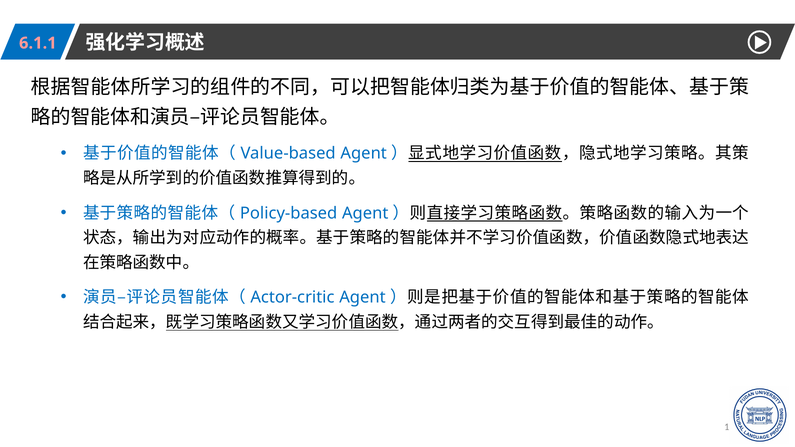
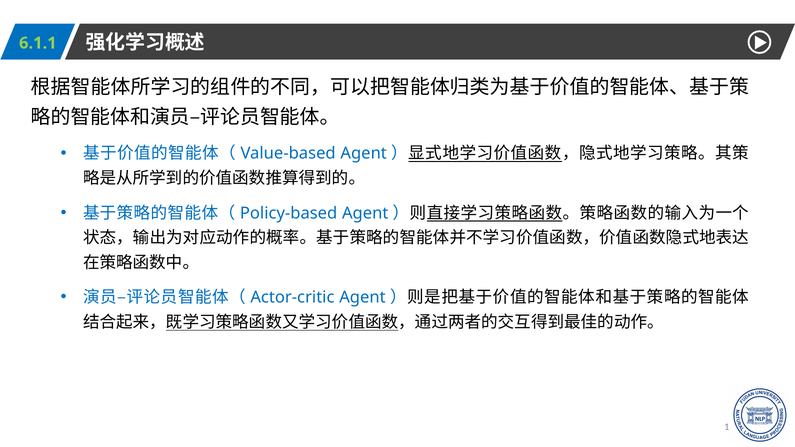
6.1.1 colour: pink -> light green
